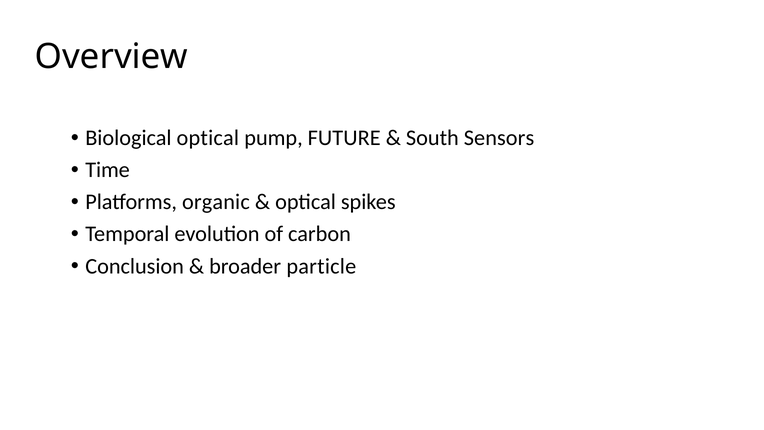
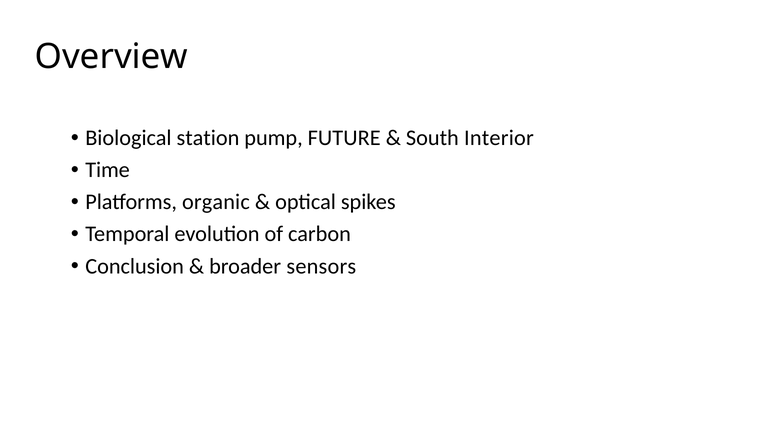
Biological optical: optical -> station
Sensors: Sensors -> Interior
particle: particle -> sensors
